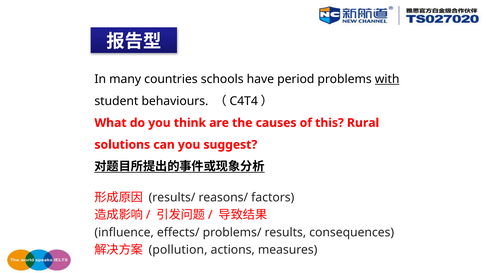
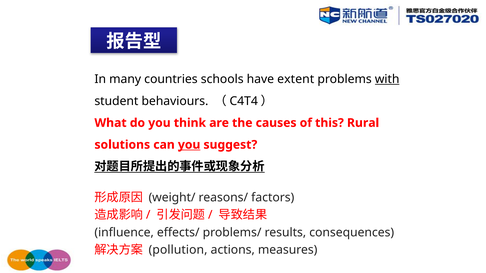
period: period -> extent
you at (189, 145) underline: none -> present
results/: results/ -> weight/
